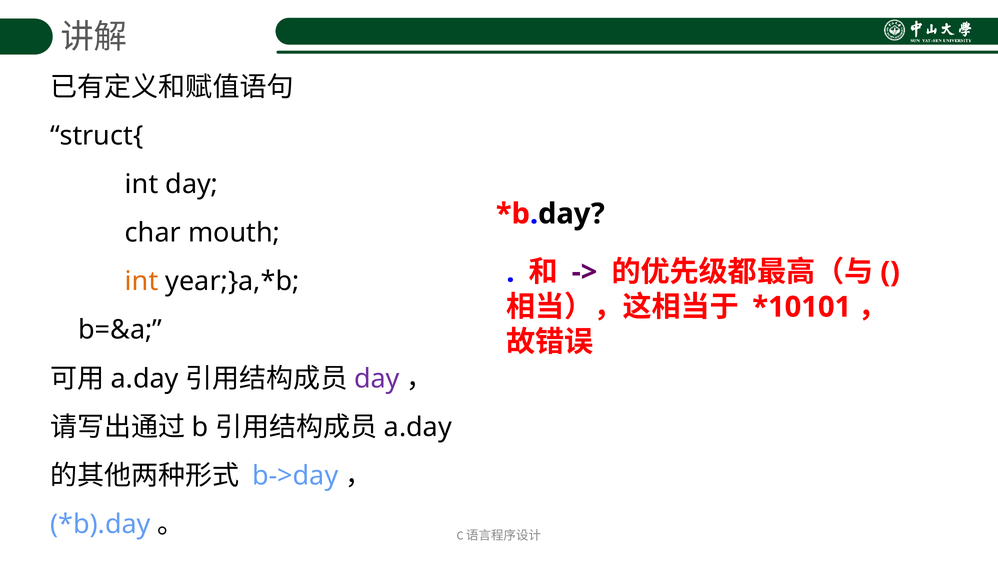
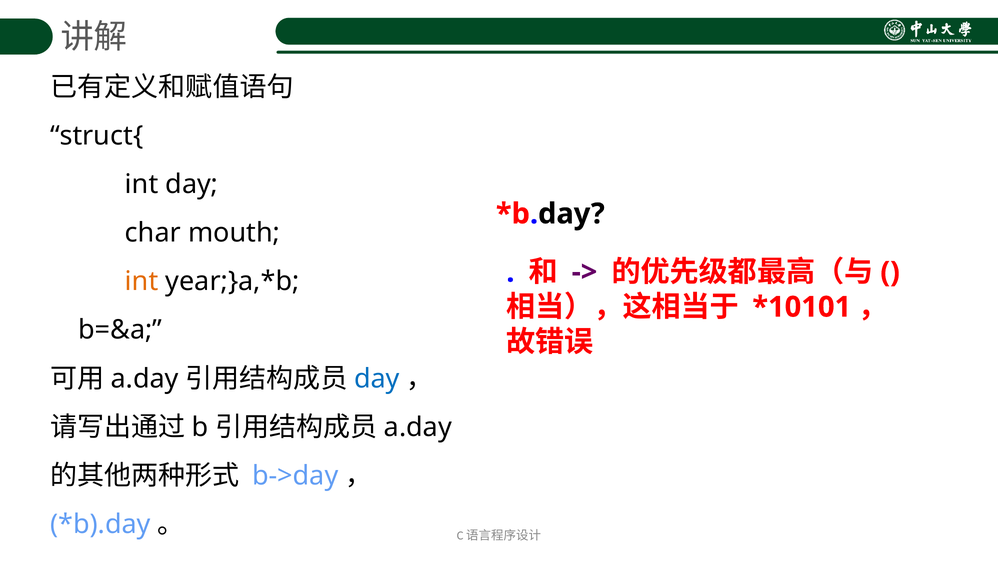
day at (377, 379) colour: purple -> blue
